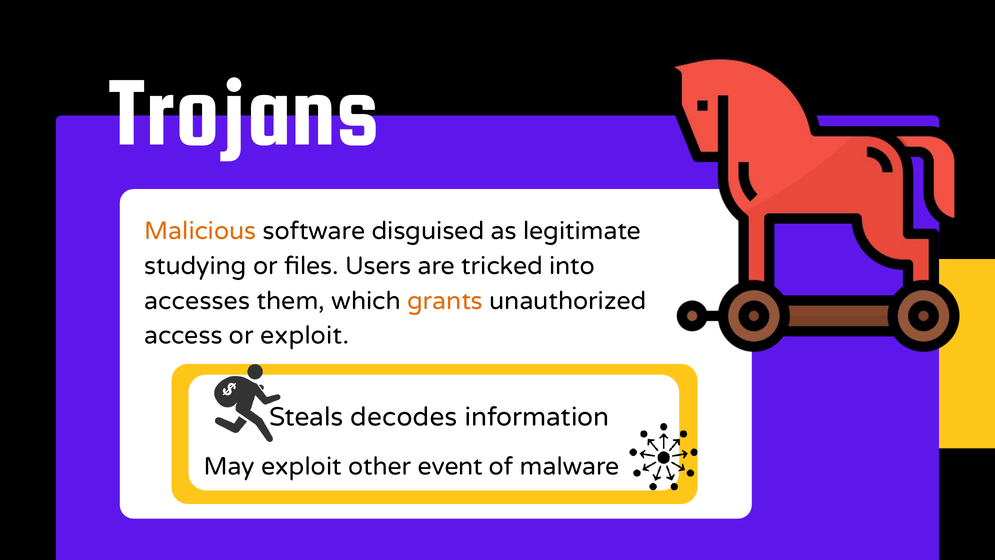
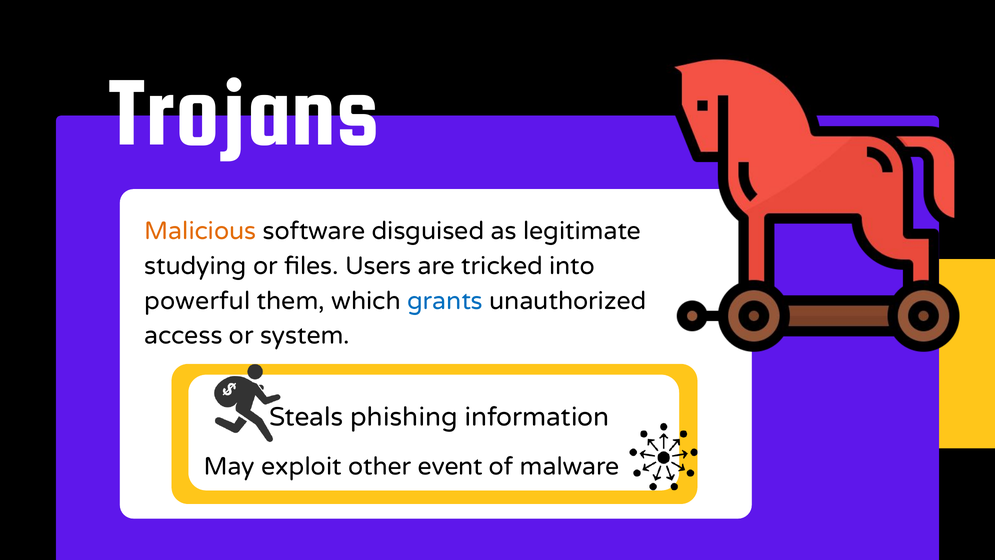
accesses: accesses -> powerful
grants colour: orange -> blue
or exploit: exploit -> system
decodes: decodes -> phishing
